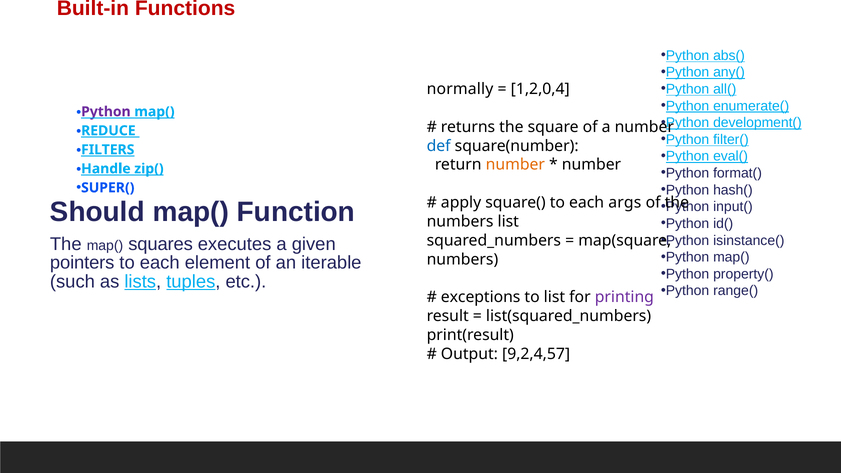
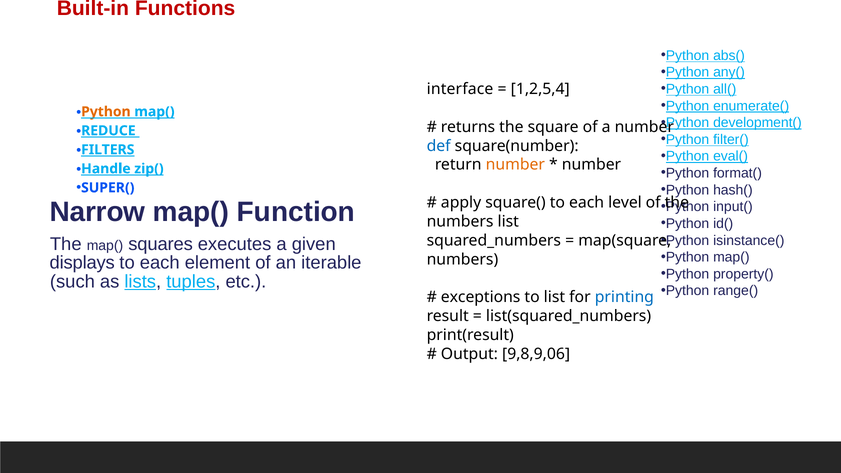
normally: normally -> interface
1,2,0,4: 1,2,0,4 -> 1,2,5,4
Python at (106, 112) colour: purple -> orange
args: args -> level
Should: Should -> Narrow
pointers: pointers -> displays
printing colour: purple -> blue
9,2,4,57: 9,2,4,57 -> 9,8,9,06
